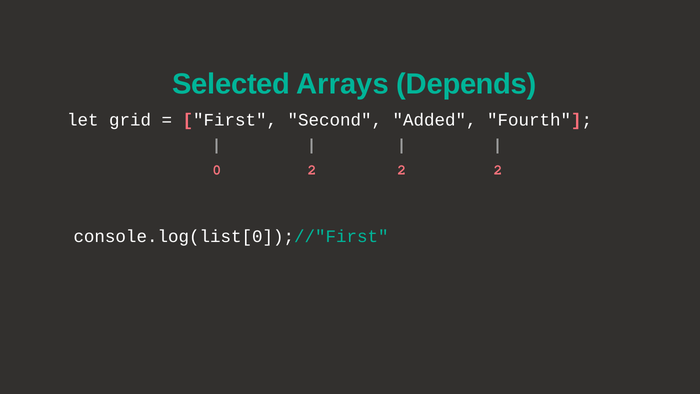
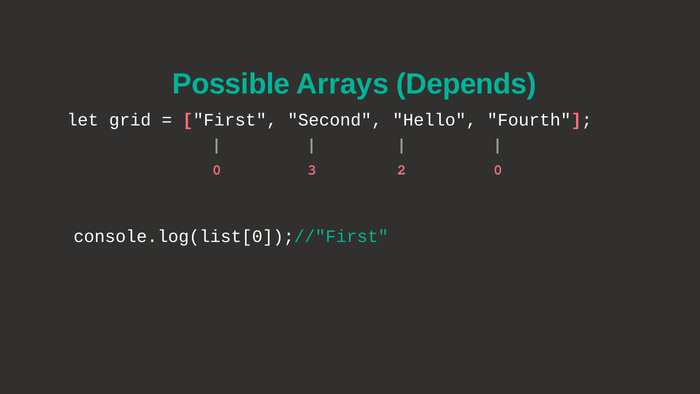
Selected: Selected -> Possible
Added: Added -> Hello
0 2: 2 -> 3
2 at (498, 170): 2 -> 0
